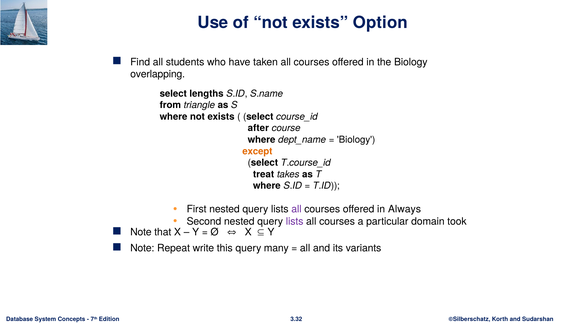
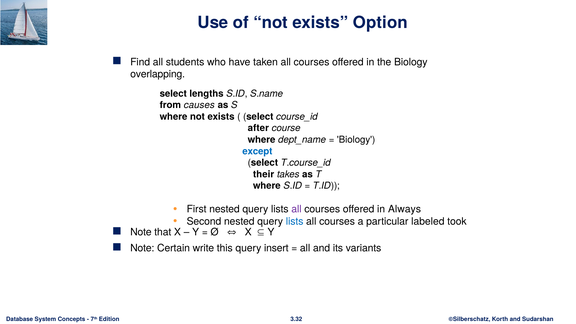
triangle: triangle -> causes
except colour: orange -> blue
treat: treat -> their
lists at (295, 221) colour: purple -> blue
domain: domain -> labeled
Repeat: Repeat -> Certain
many: many -> insert
